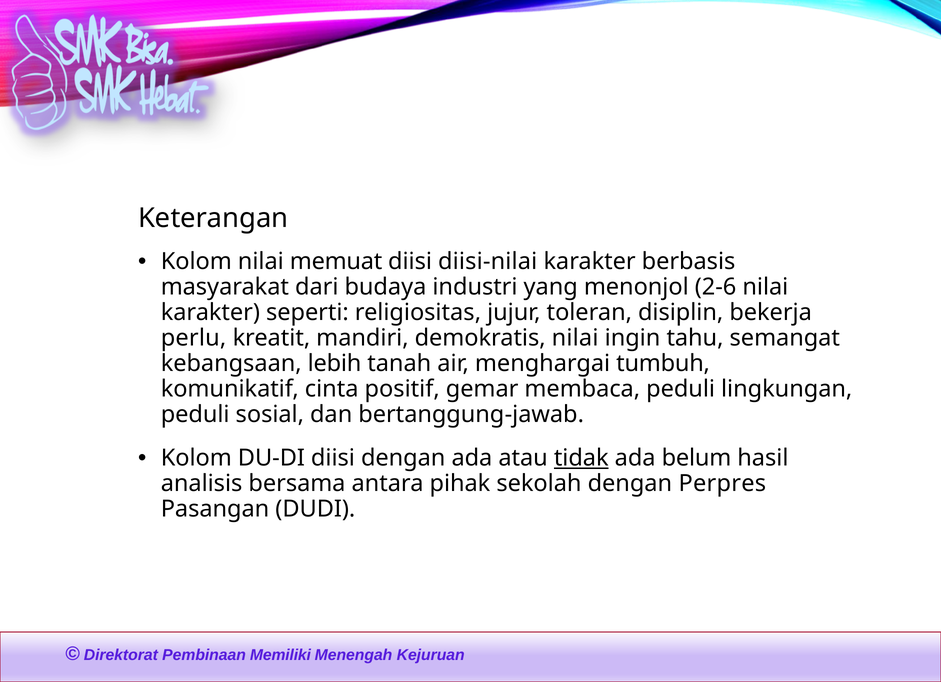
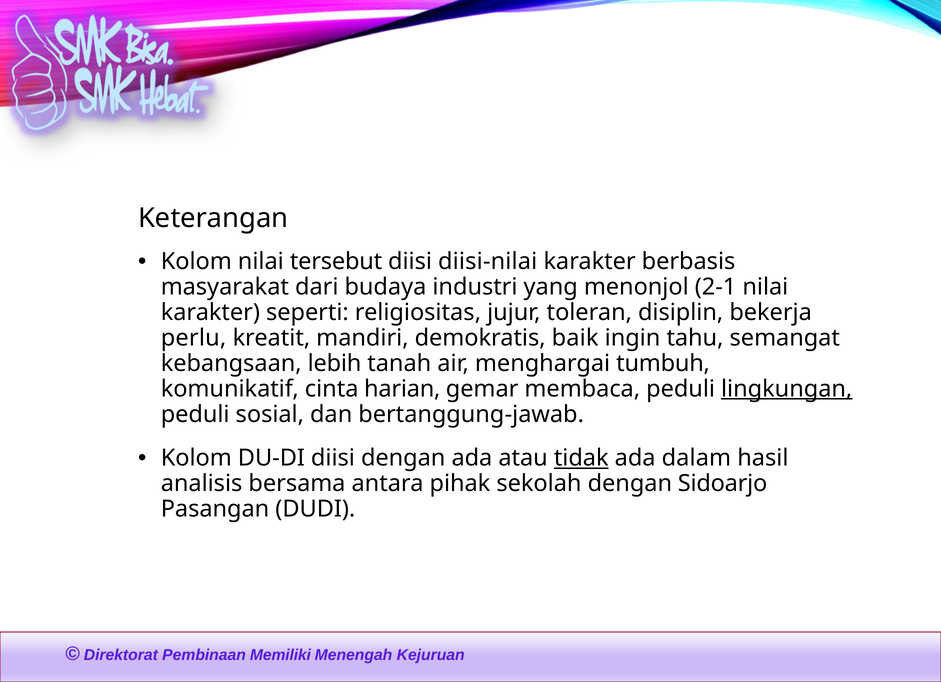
memuat: memuat -> tersebut
2-6: 2-6 -> 2-1
demokratis nilai: nilai -> baik
positif: positif -> harian
lingkungan underline: none -> present
belum: belum -> dalam
Perpres: Perpres -> Sidoarjo
